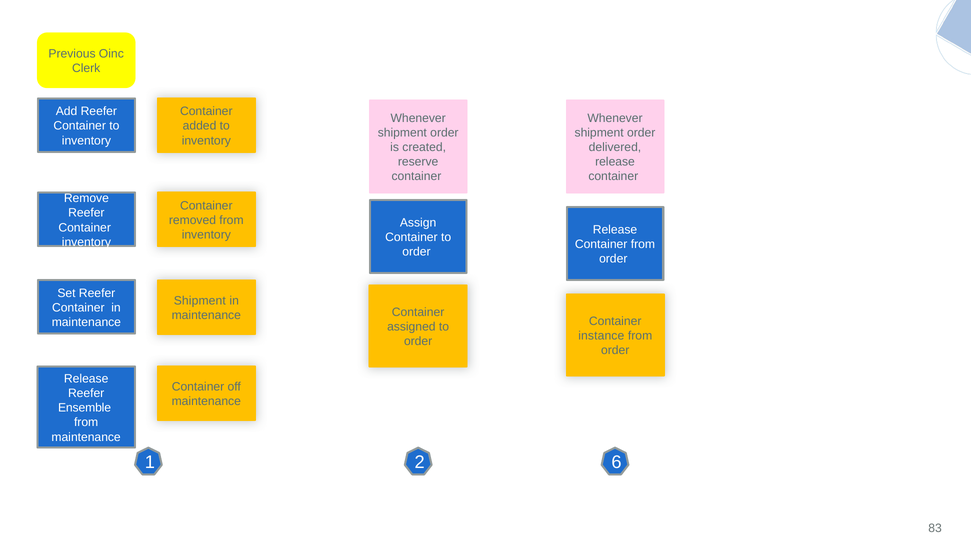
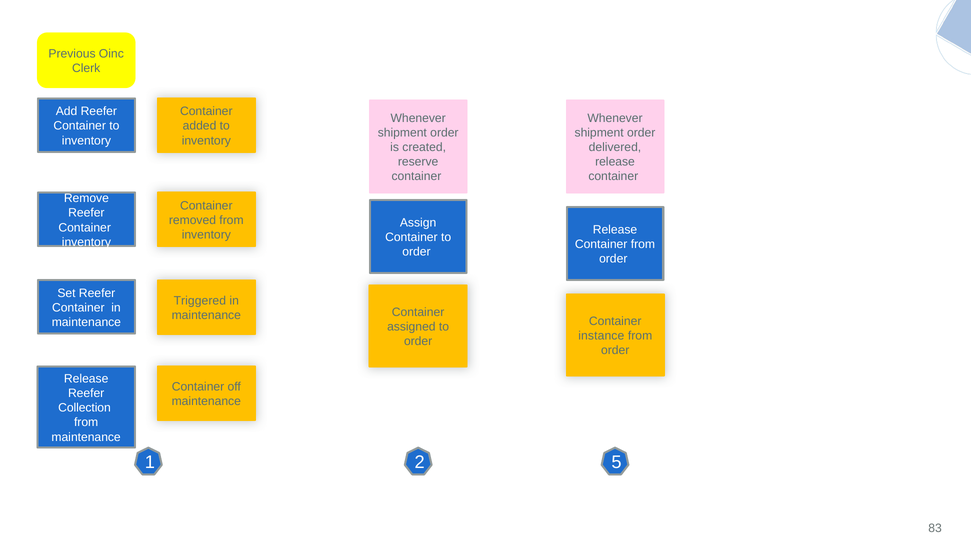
Shipment at (200, 301): Shipment -> Triggered
Ensemble: Ensemble -> Collection
6: 6 -> 5
